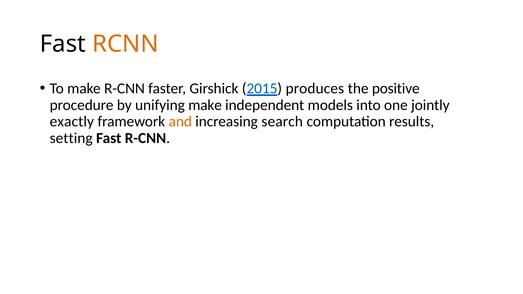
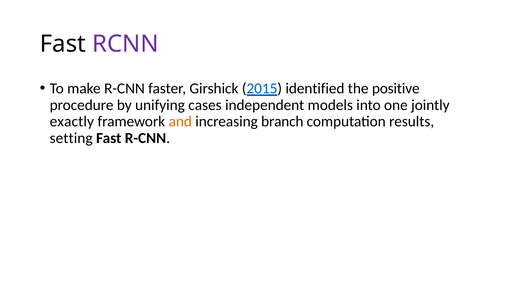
RCNN colour: orange -> purple
produces: produces -> identified
unifying make: make -> cases
search: search -> branch
